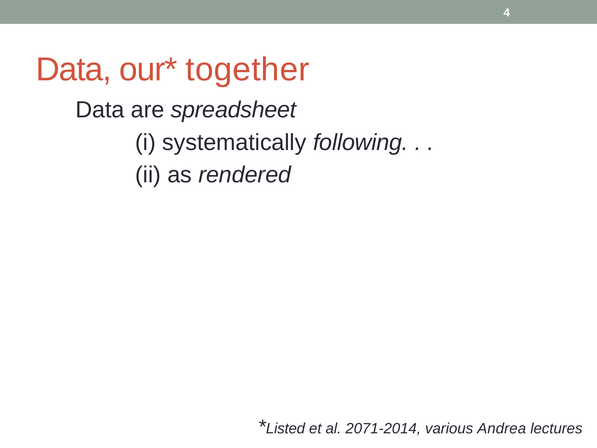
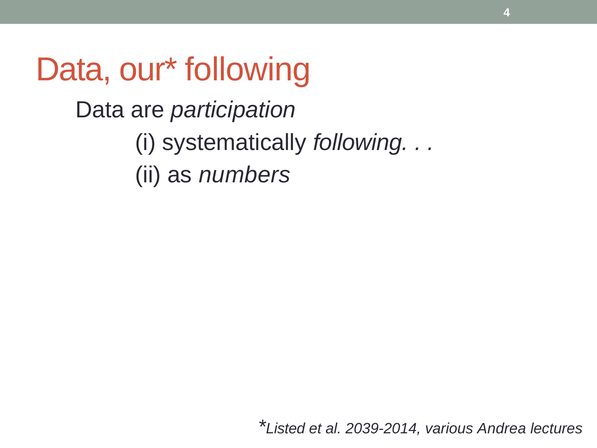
together at (248, 69): together -> following
spreadsheet: spreadsheet -> participation
rendered: rendered -> numbers
2071-2014: 2071-2014 -> 2039-2014
